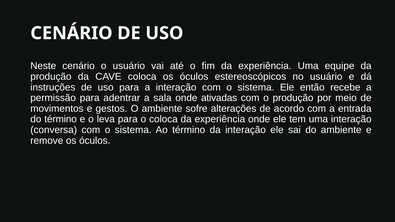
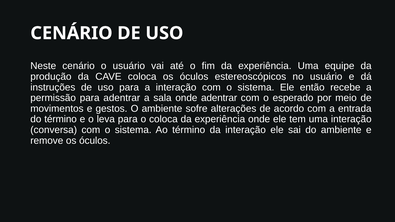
onde ativadas: ativadas -> adentrar
o produção: produção -> esperado
